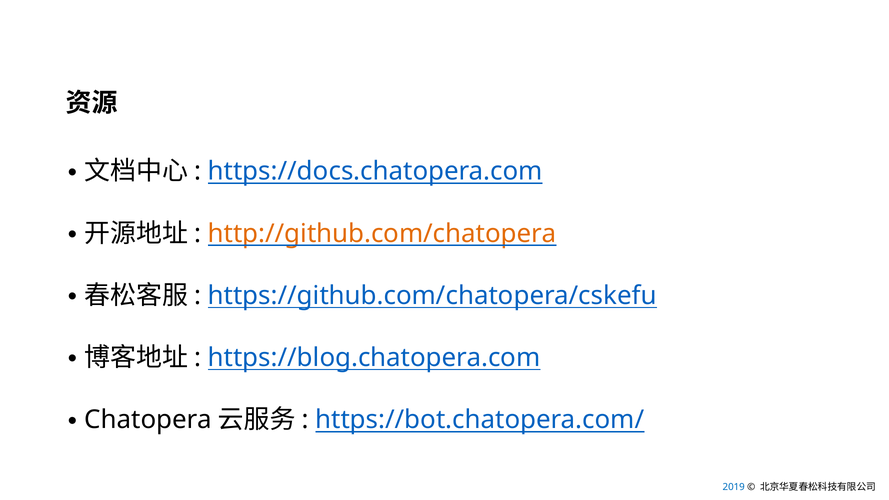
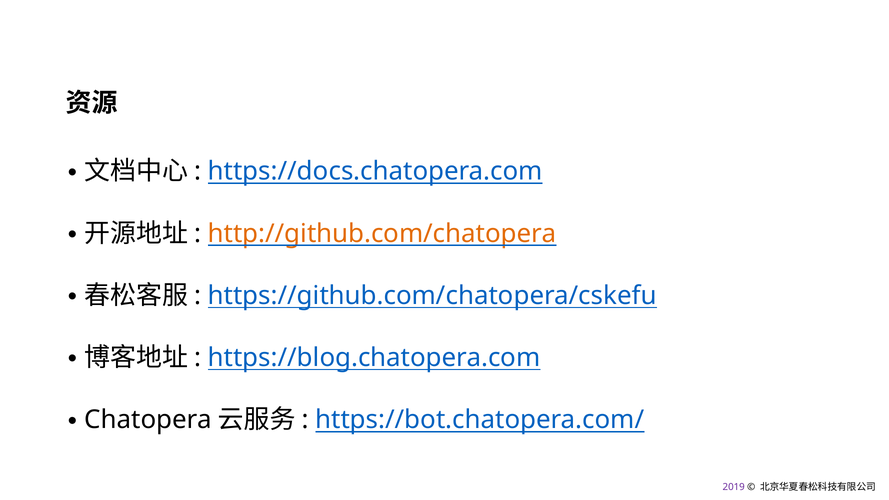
2019 colour: blue -> purple
